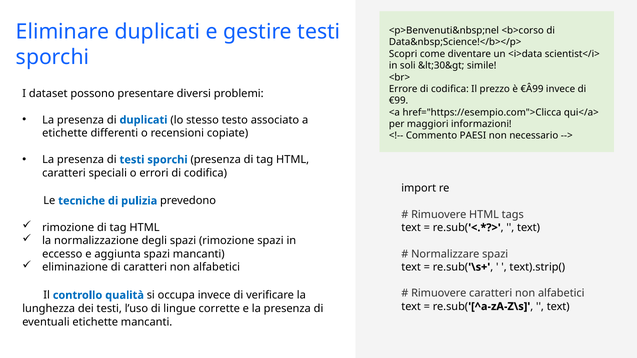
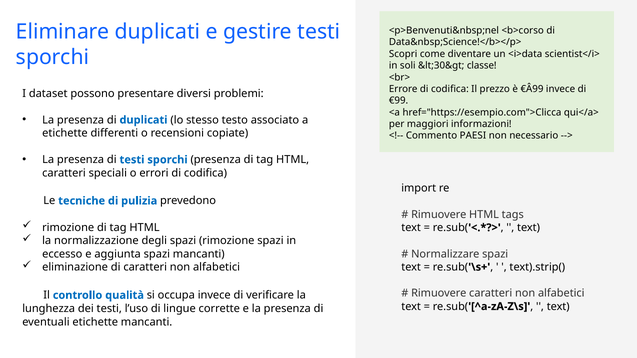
simile: simile -> classe
